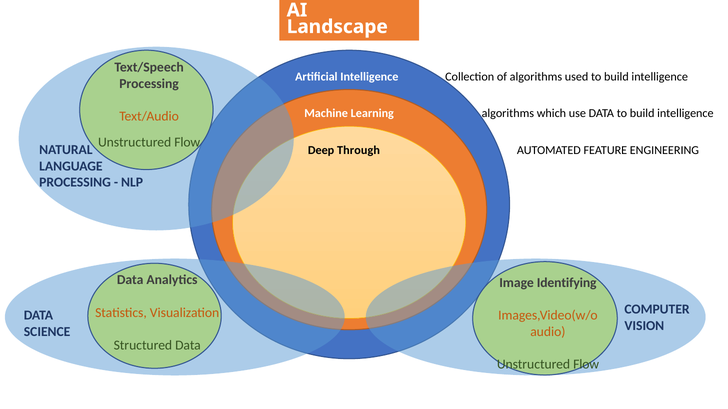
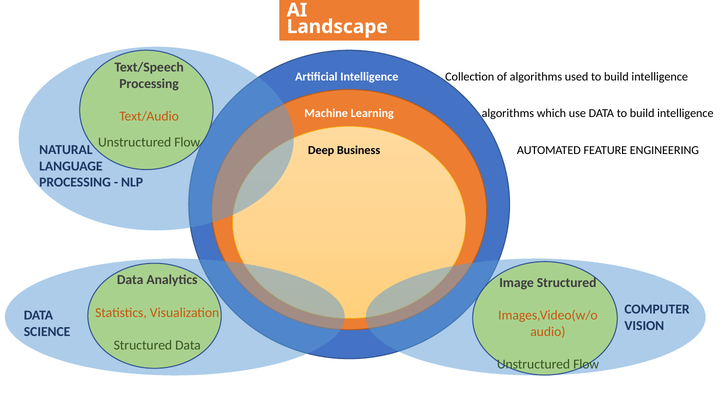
Through: Through -> Business
Image Identifying: Identifying -> Structured
